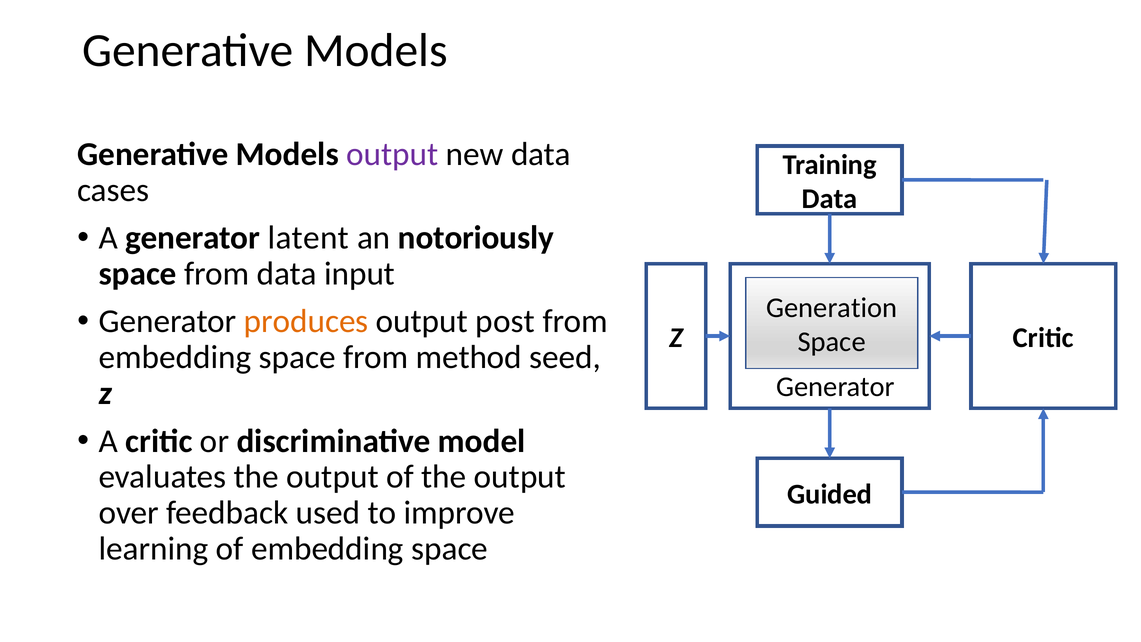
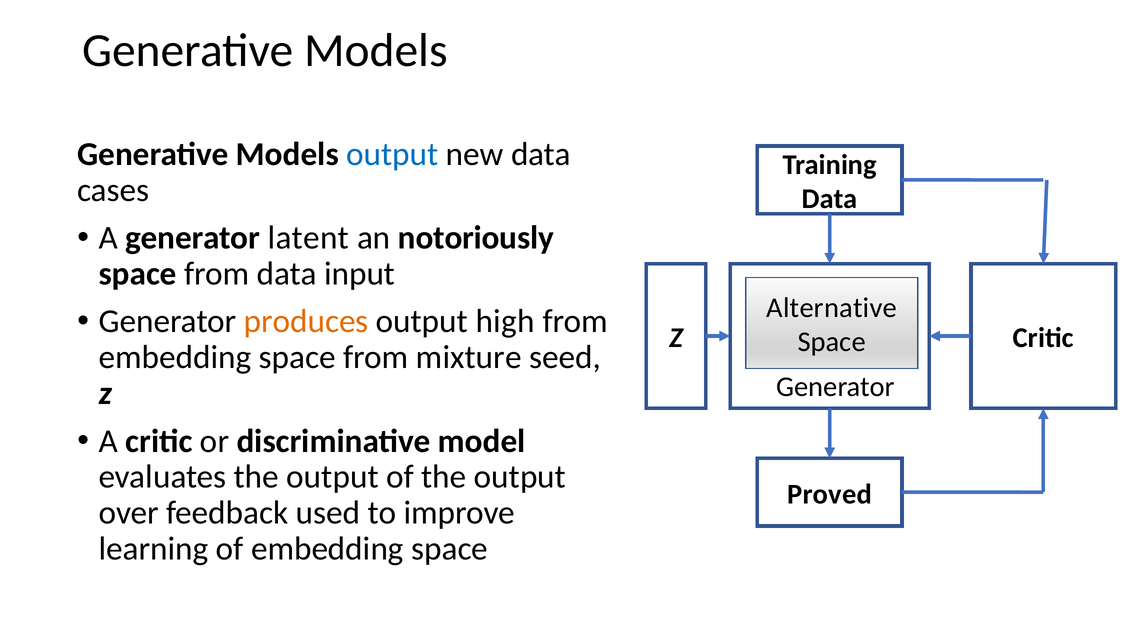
output at (392, 154) colour: purple -> blue
Generation: Generation -> Alternative
post: post -> high
method: method -> mixture
Guided: Guided -> Proved
